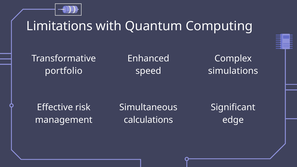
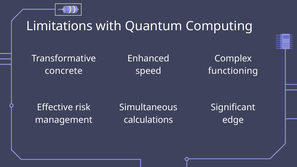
portfolio: portfolio -> concrete
simulations: simulations -> functioning
